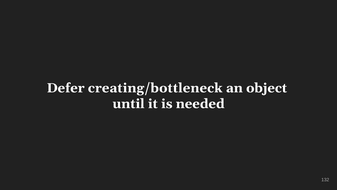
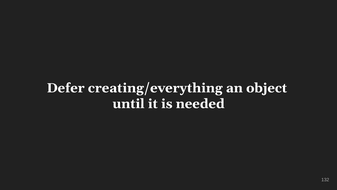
creating/bottleneck: creating/bottleneck -> creating/everything
